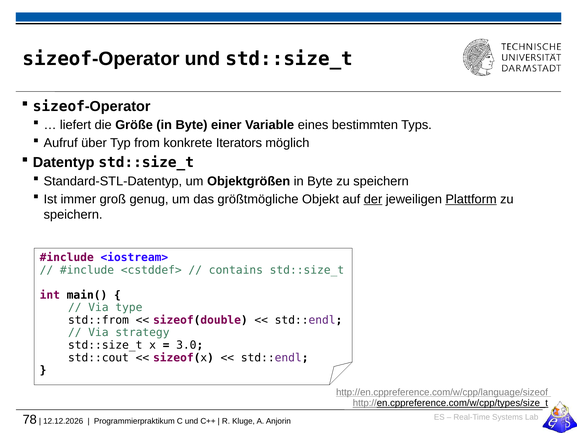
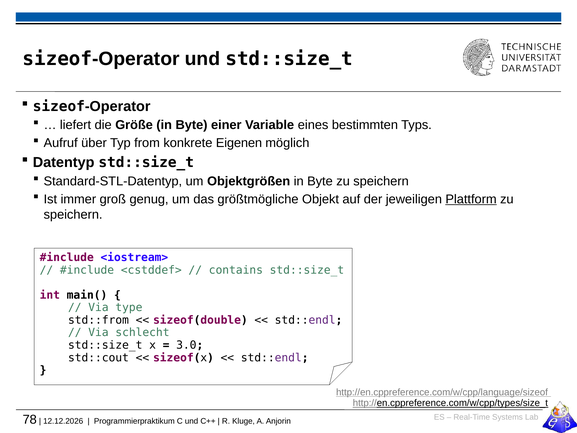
Iterators: Iterators -> Eigenen
der underline: present -> none
strategy: strategy -> schlecht
